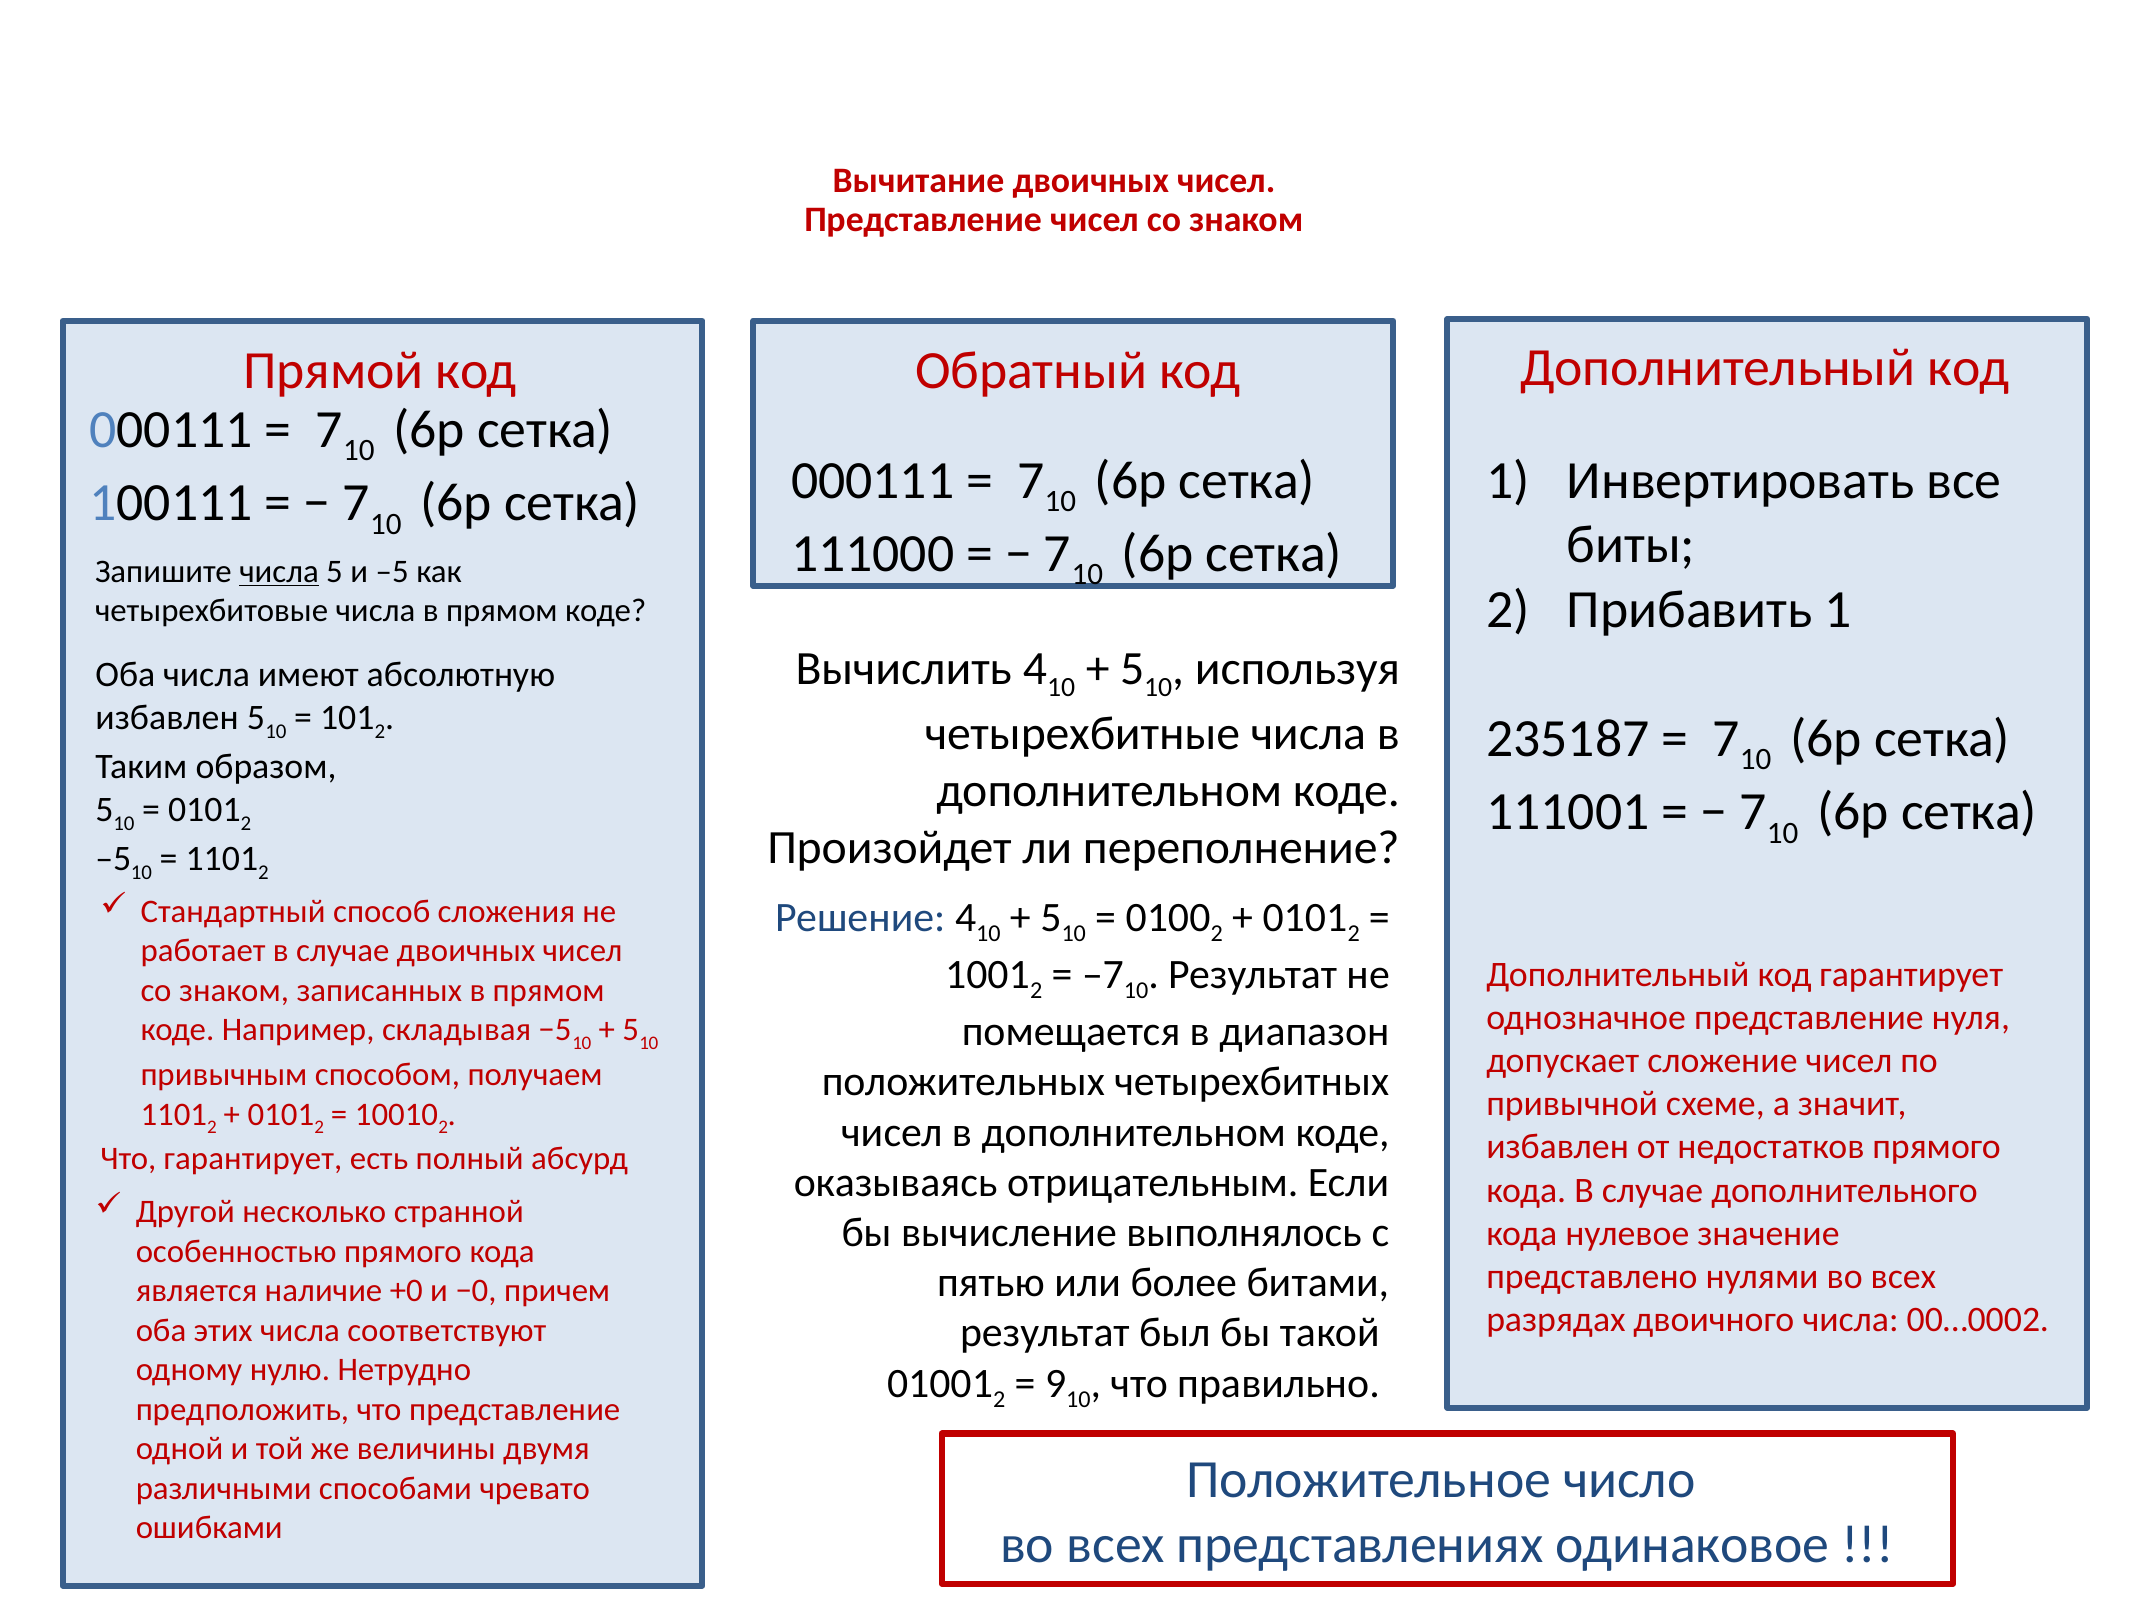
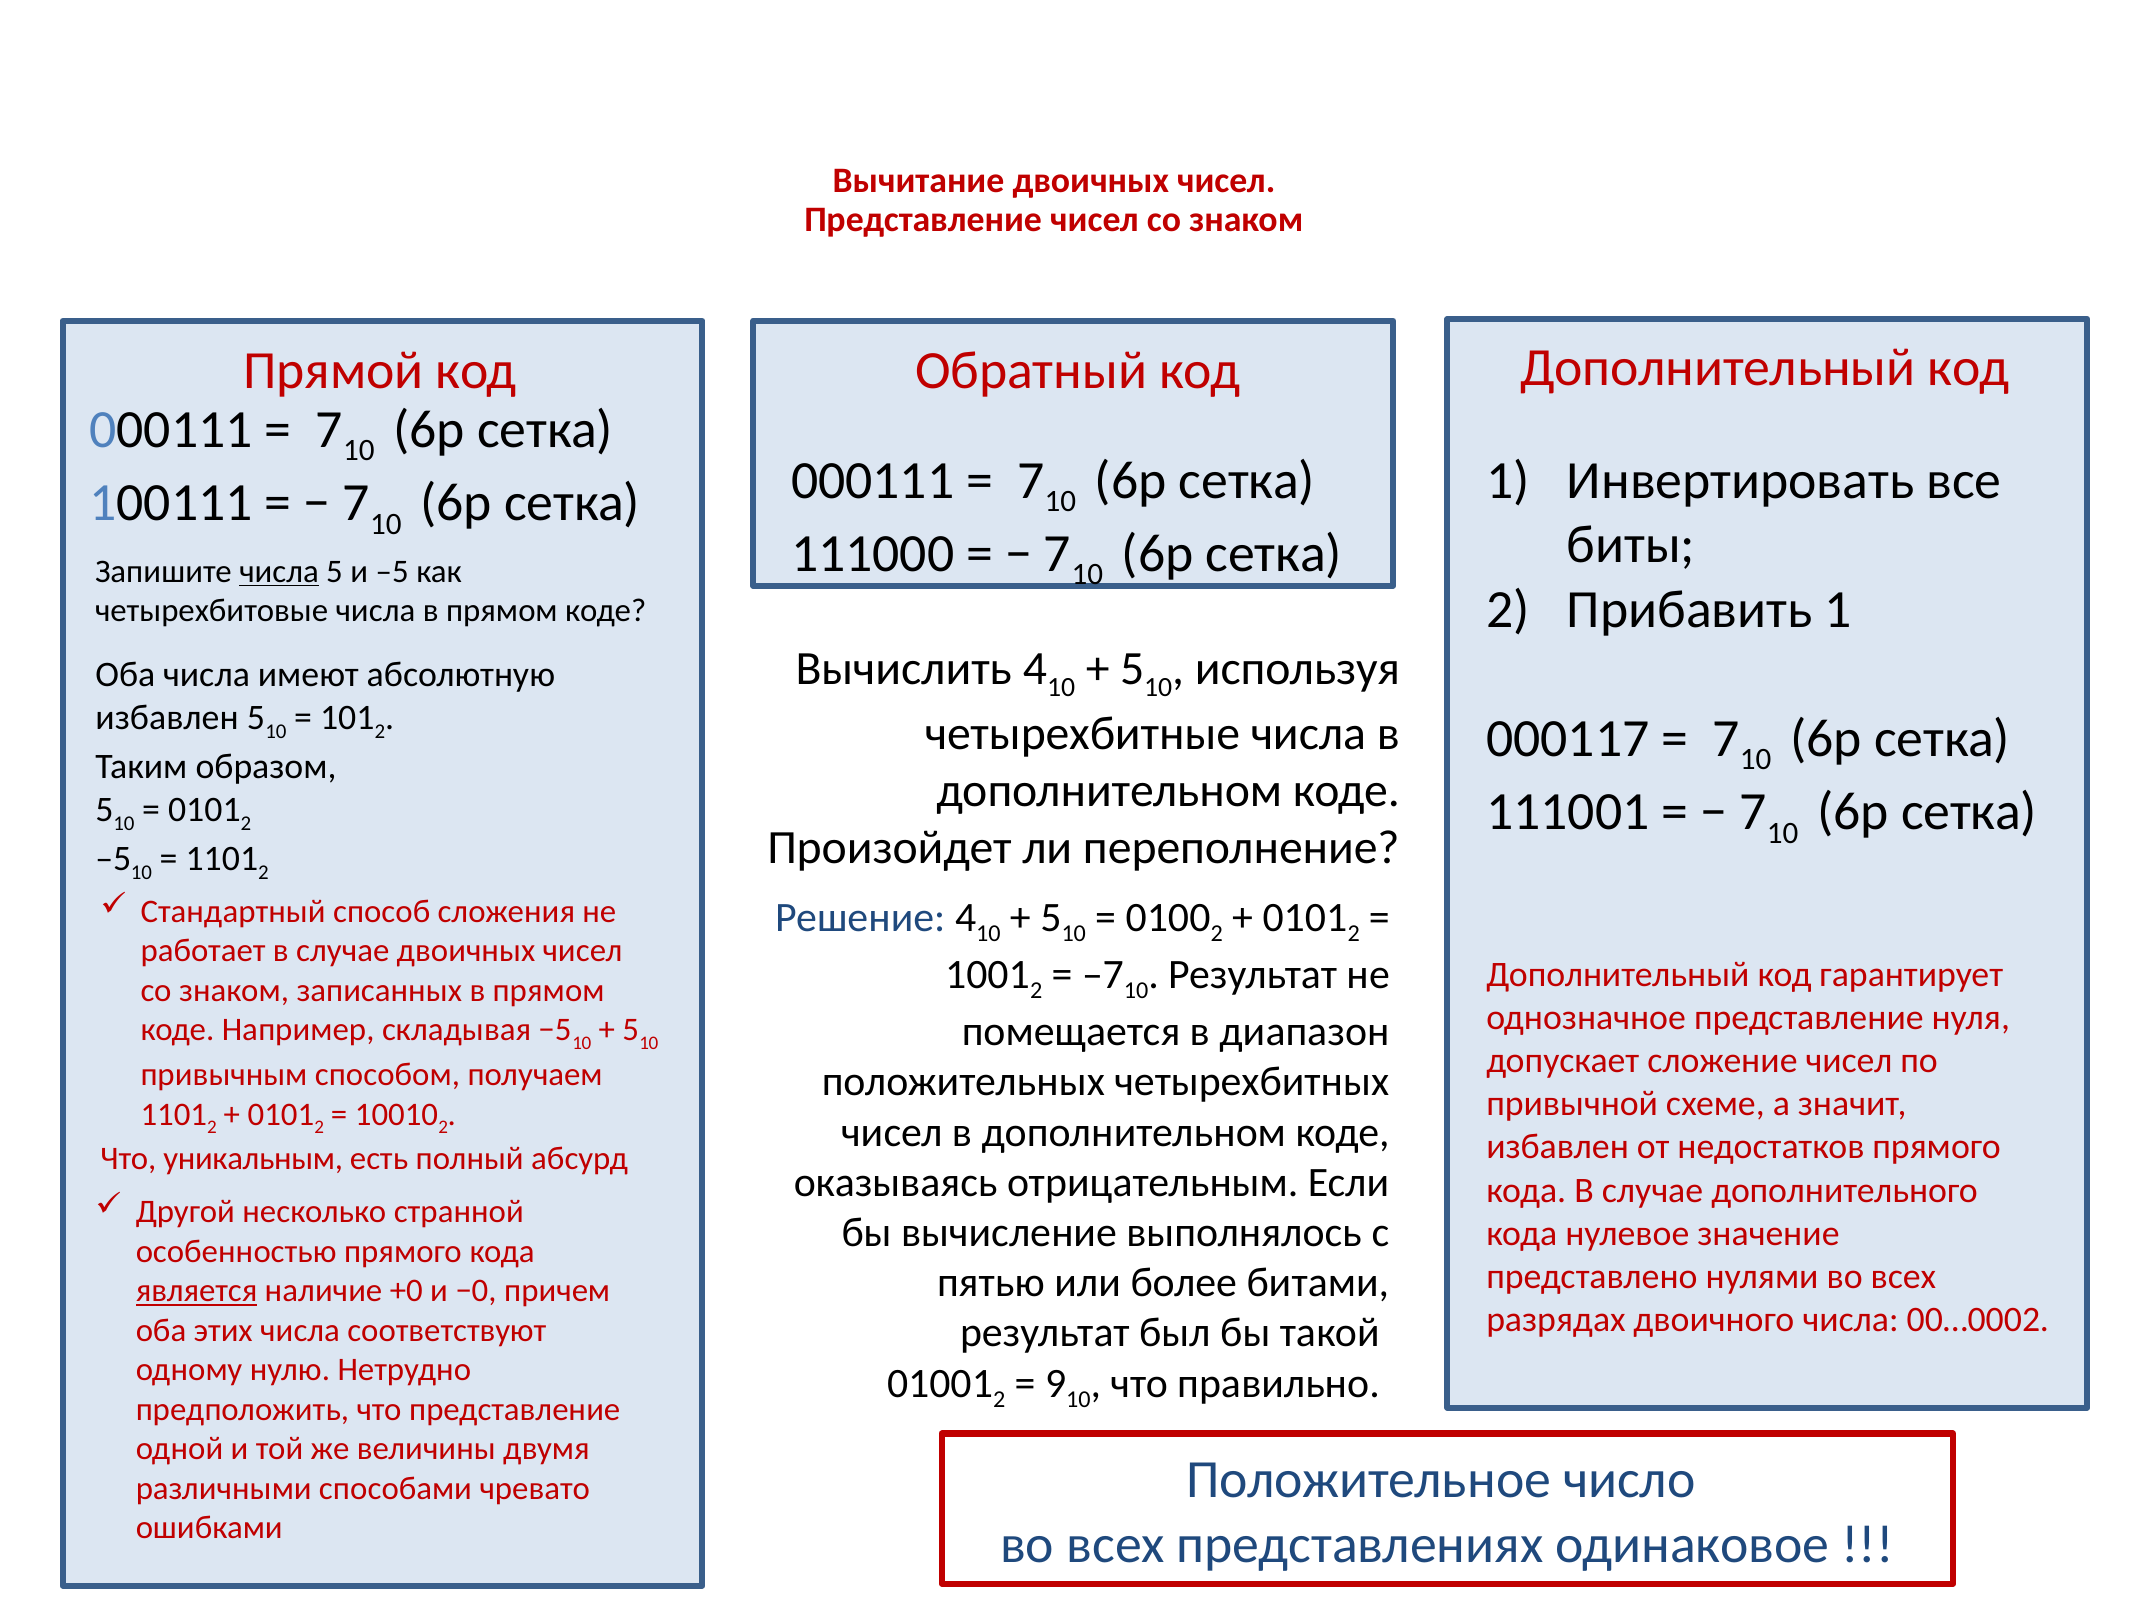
235187: 235187 -> 000117
Что гарантирует: гарантирует -> уникальным
является underline: none -> present
